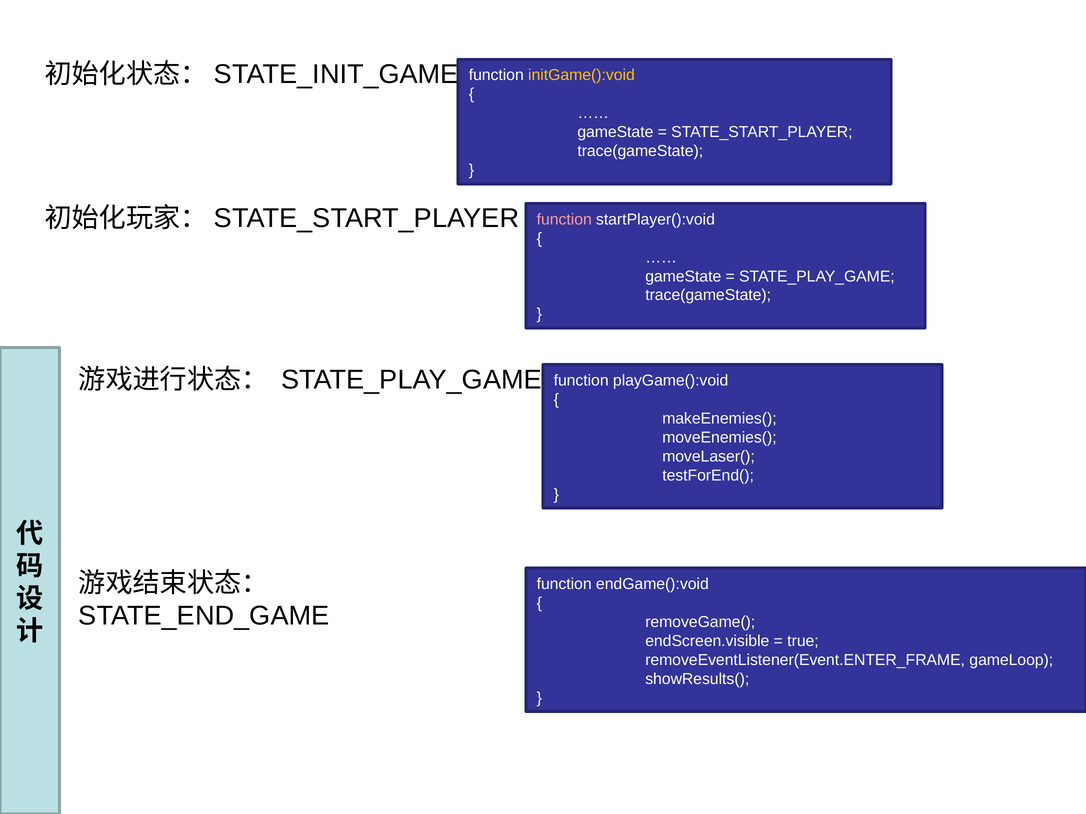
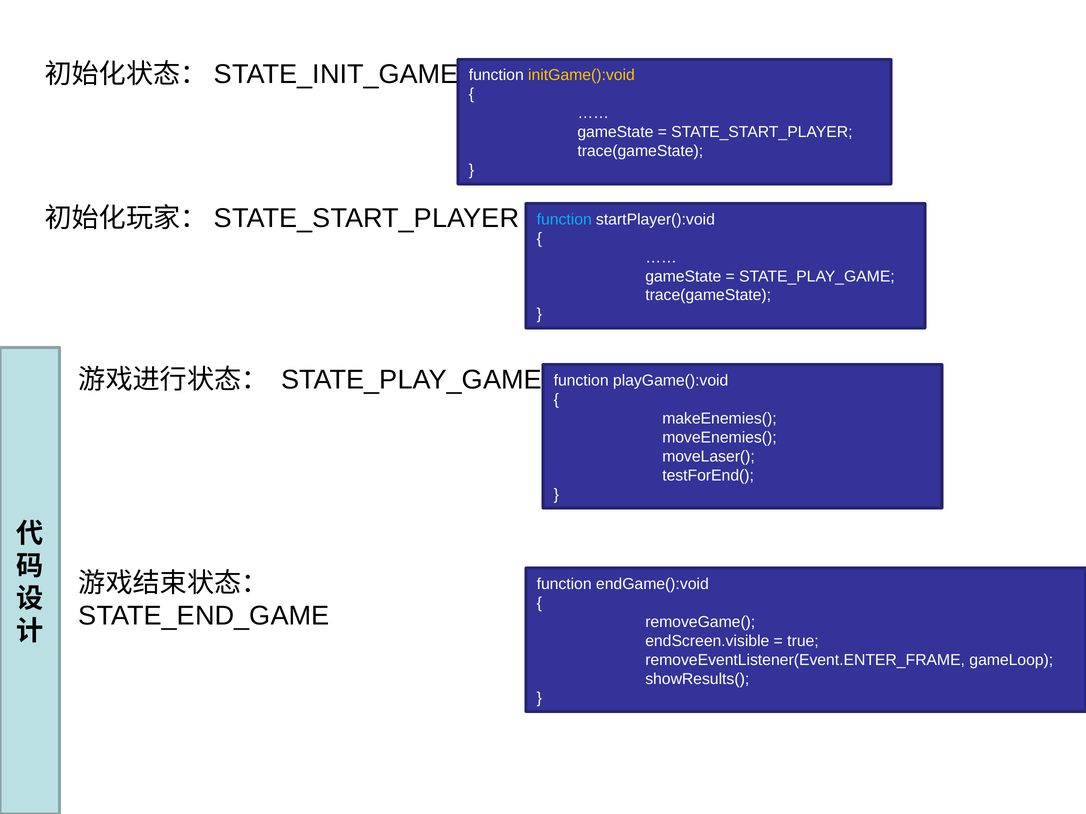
function at (564, 220) colour: pink -> light blue
